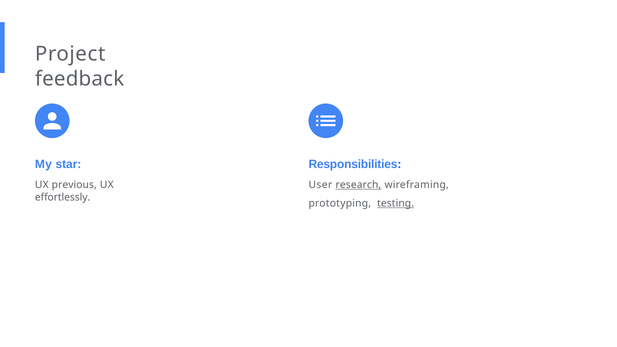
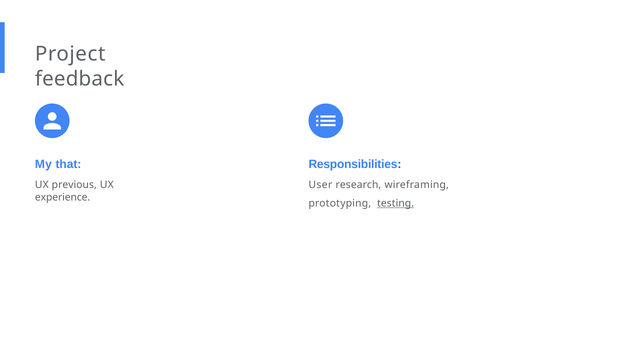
star: star -> that
research underline: present -> none
effortlessly: effortlessly -> experience
